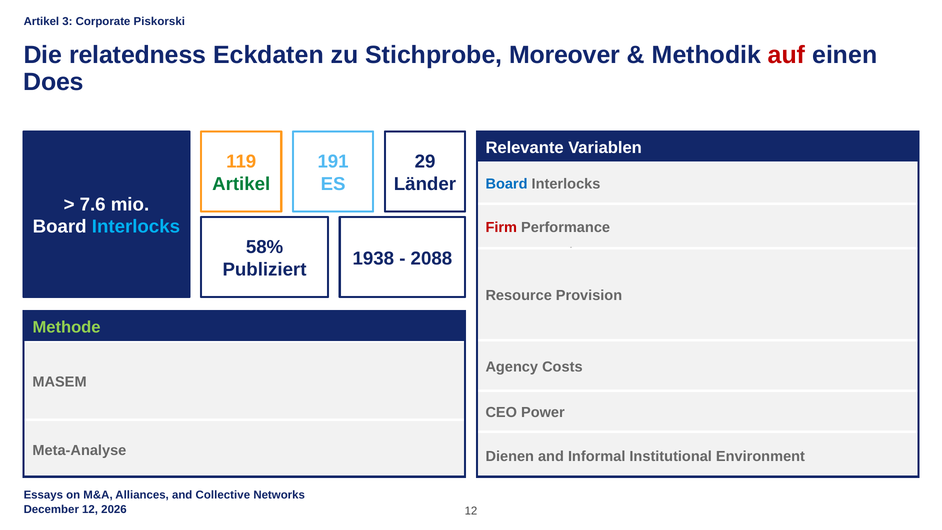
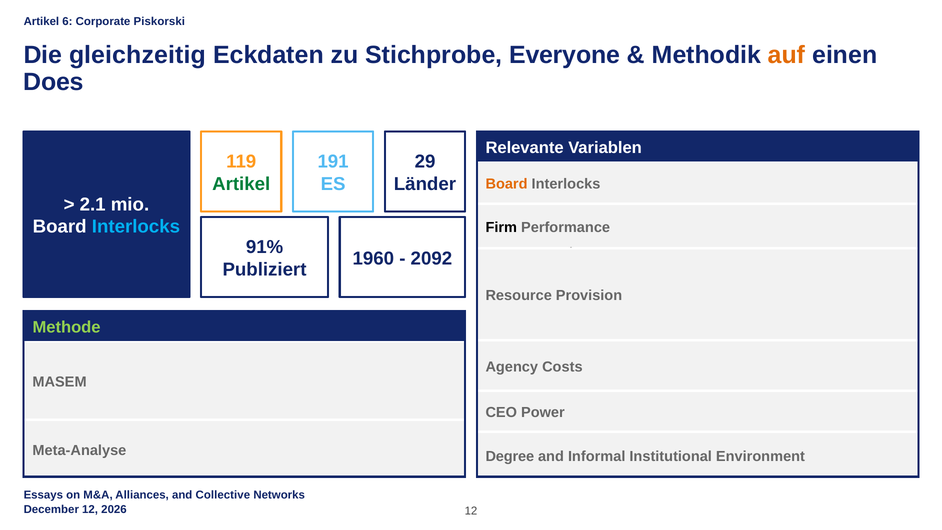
3: 3 -> 6
relatedness: relatedness -> gleichzeitig
Moreover: Moreover -> Everyone
auf at (787, 55) colour: red -> orange
Board at (507, 184) colour: blue -> orange
7.6: 7.6 -> 2.1
Firm at (501, 227) colour: red -> black
58%: 58% -> 91%
1938: 1938 -> 1960
2088: 2088 -> 2092
Dienen at (510, 457): Dienen -> Degree
